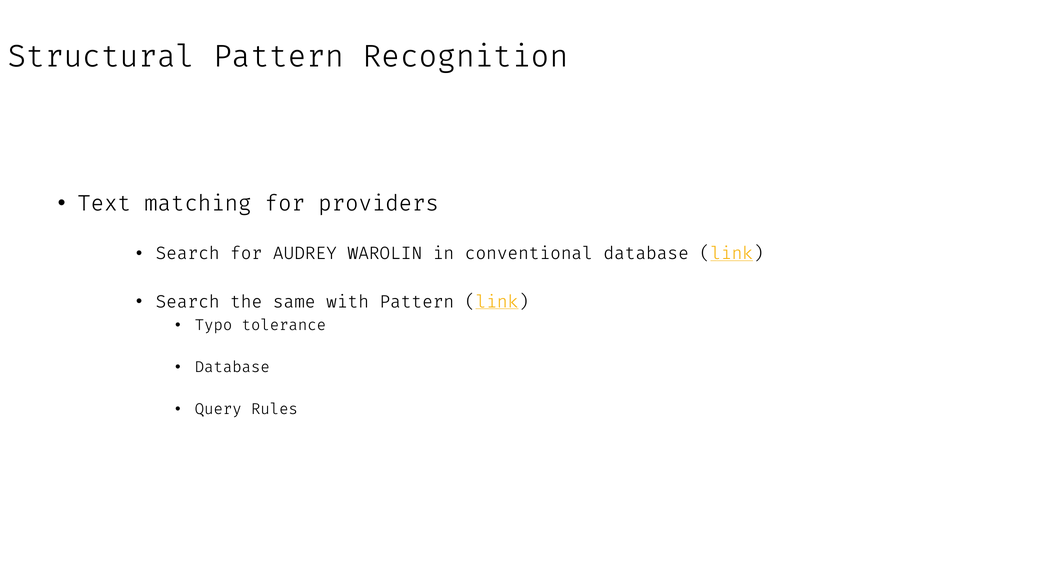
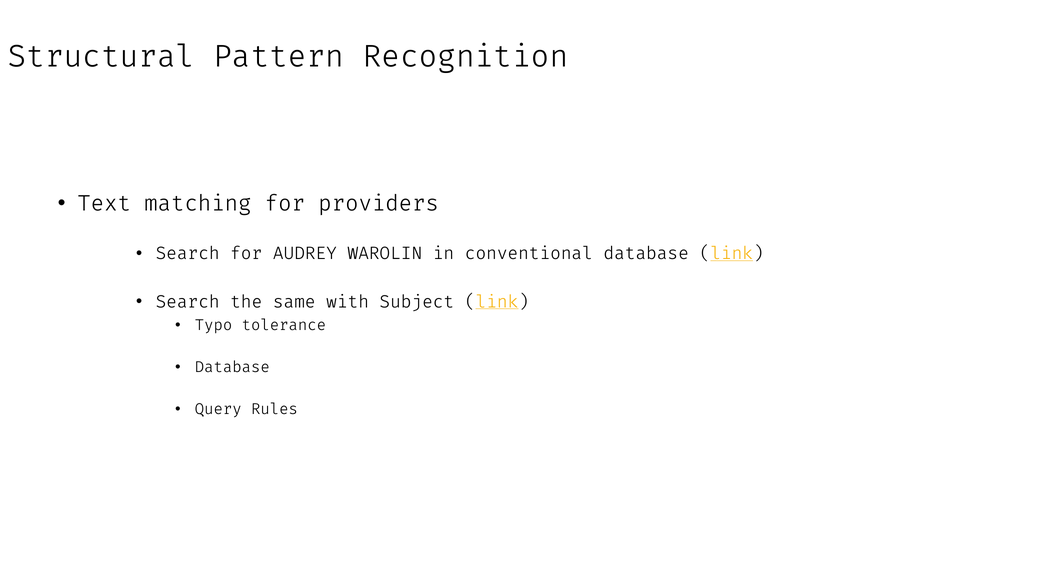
with Pattern: Pattern -> Subject
